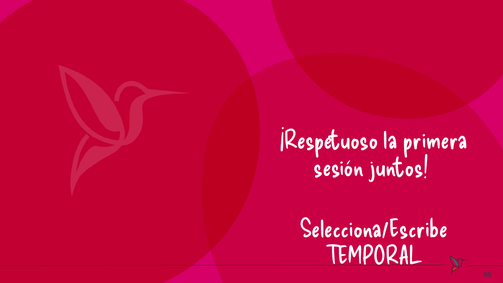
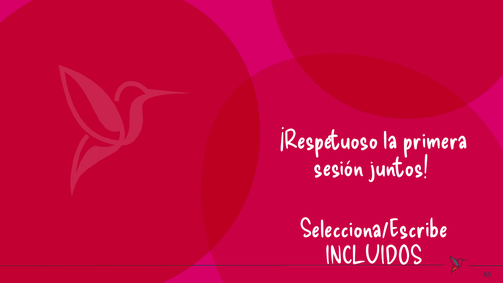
TEMPORAL: TEMPORAL -> INCLUIDOS
